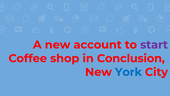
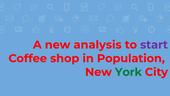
account: account -> analysis
Conclusion: Conclusion -> Population
York colour: blue -> green
